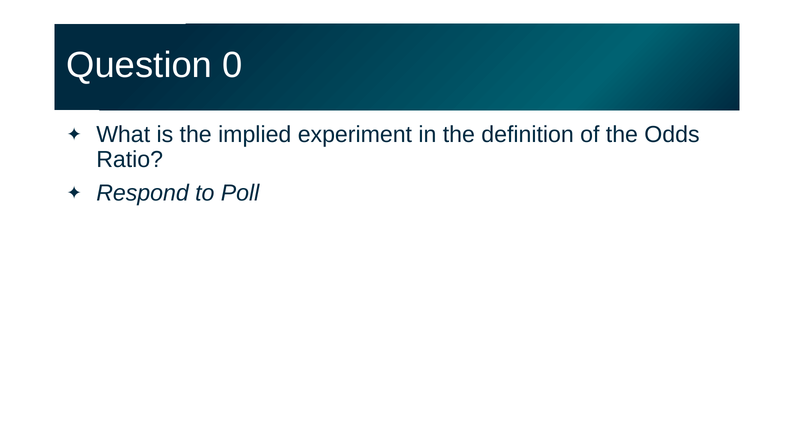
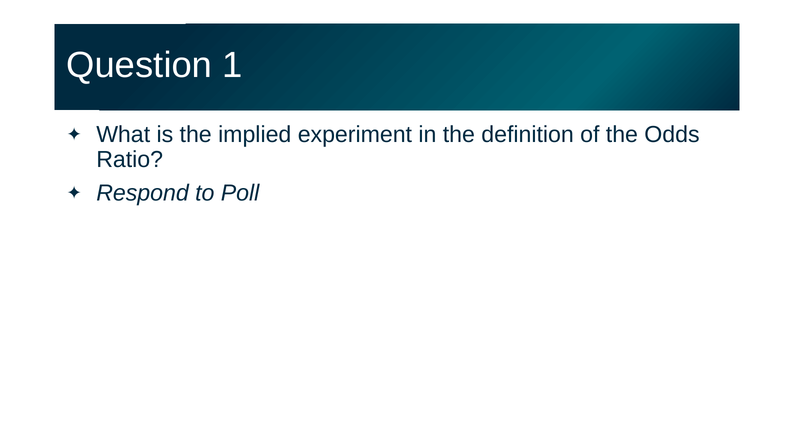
0: 0 -> 1
